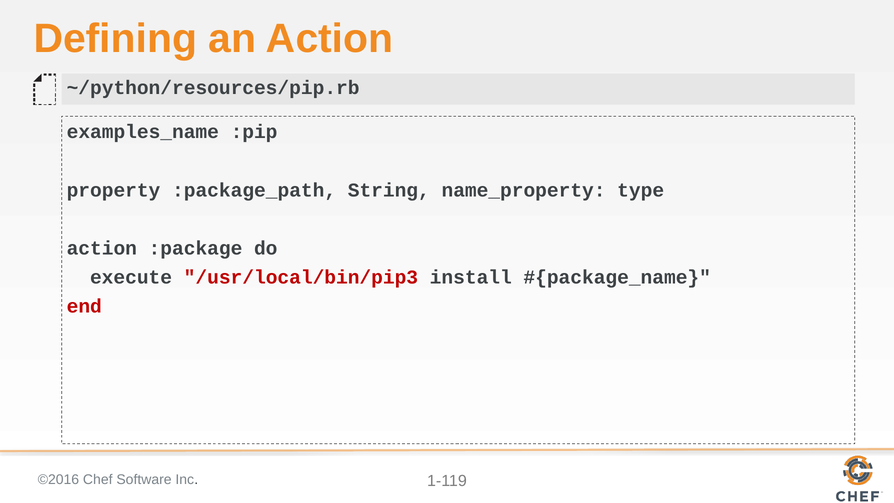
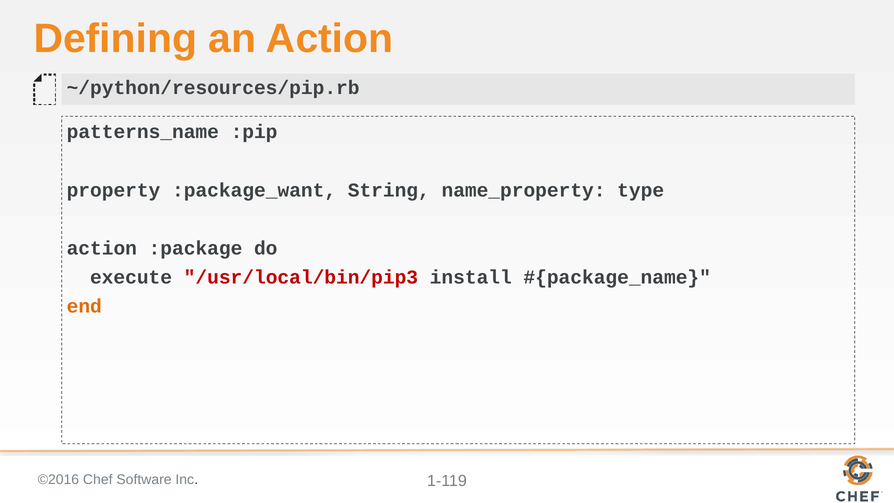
examples_name: examples_name -> patterns_name
:package_path: :package_path -> :package_want
end colour: red -> orange
